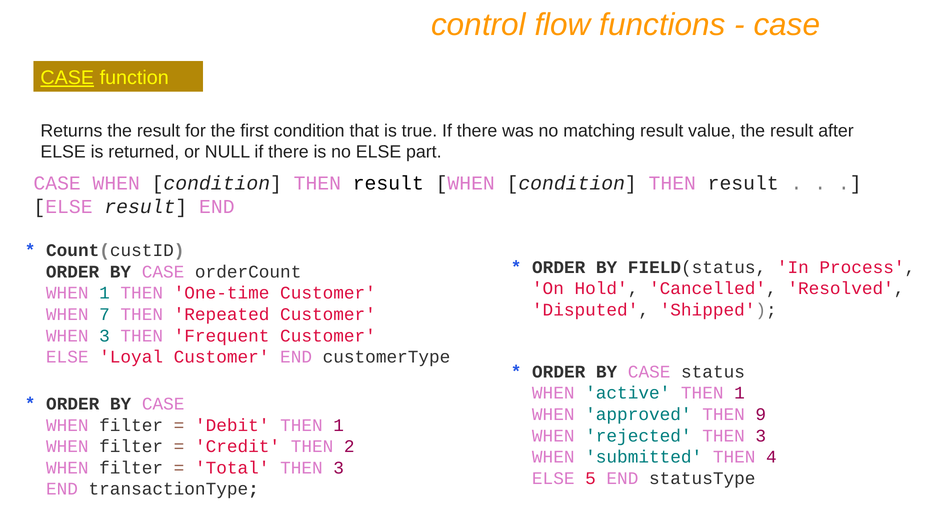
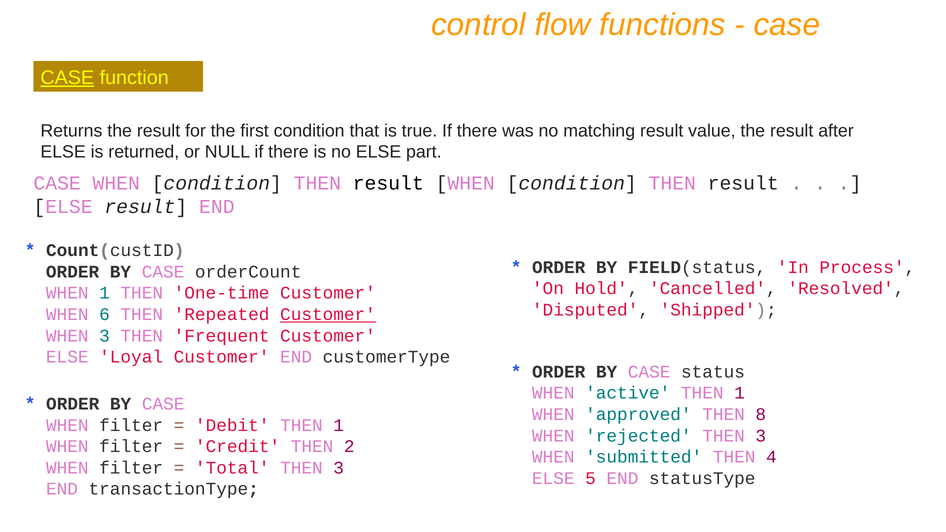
7: 7 -> 6
Customer at (328, 314) underline: none -> present
9: 9 -> 8
